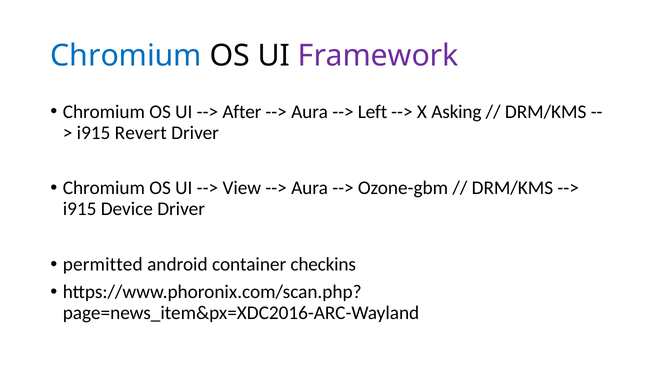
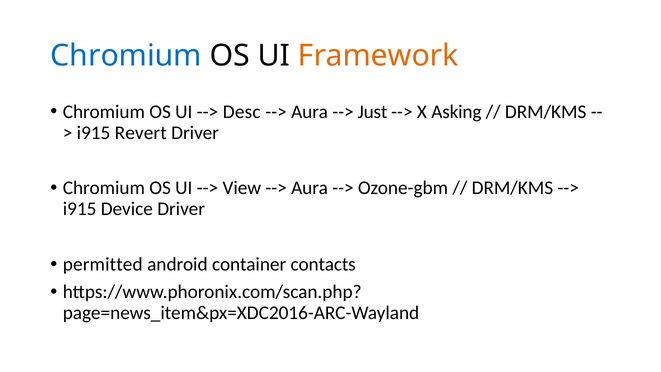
Framework colour: purple -> orange
After: After -> Desc
Left: Left -> Just
checkins: checkins -> contacts
